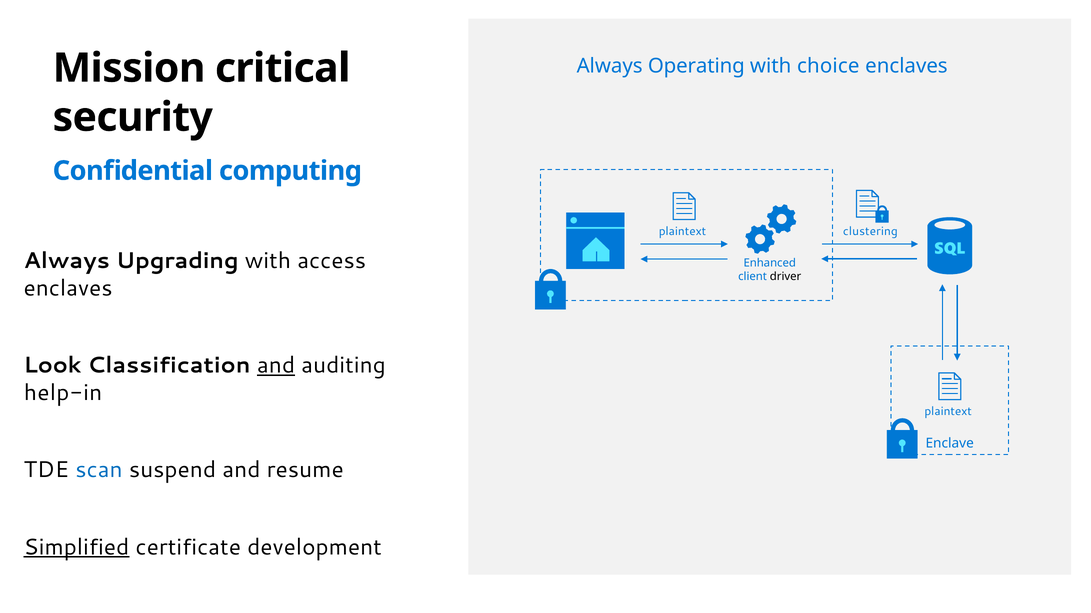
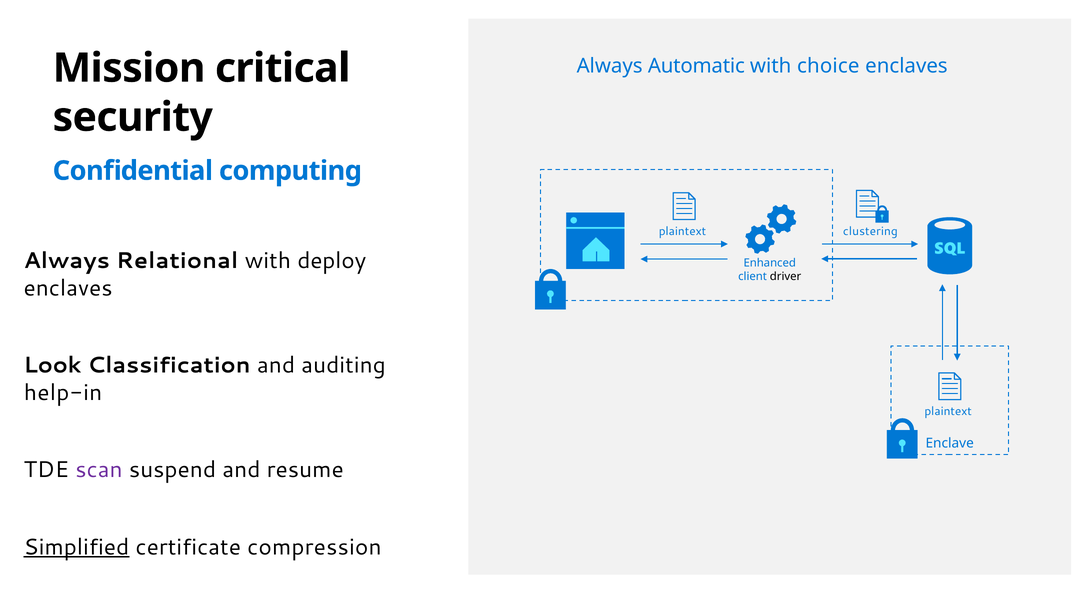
Operating: Operating -> Automatic
Upgrading: Upgrading -> Relational
access: access -> deploy
and at (276, 366) underline: present -> none
scan colour: blue -> purple
development: development -> compression
